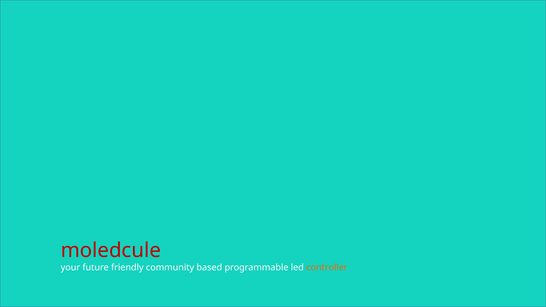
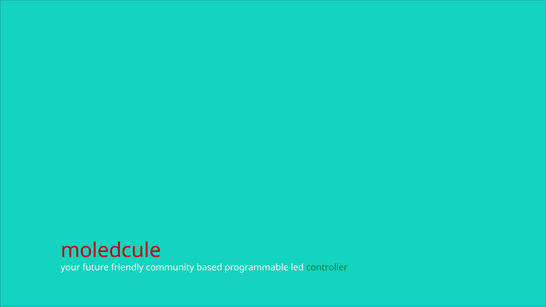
controller colour: orange -> green
